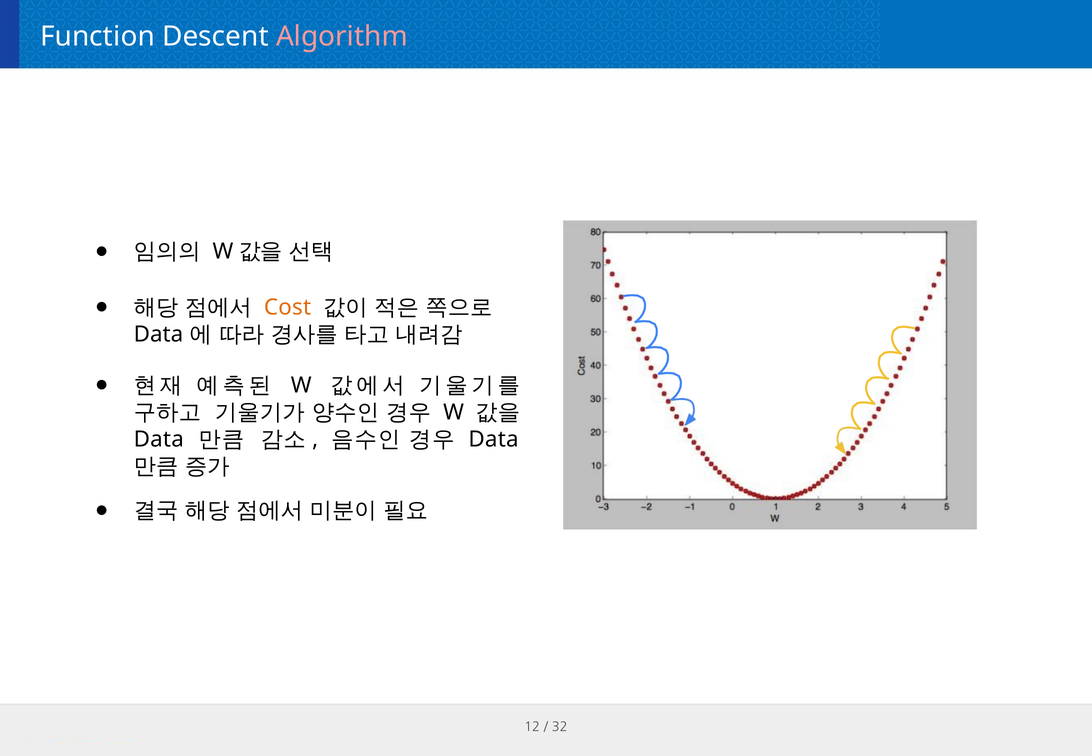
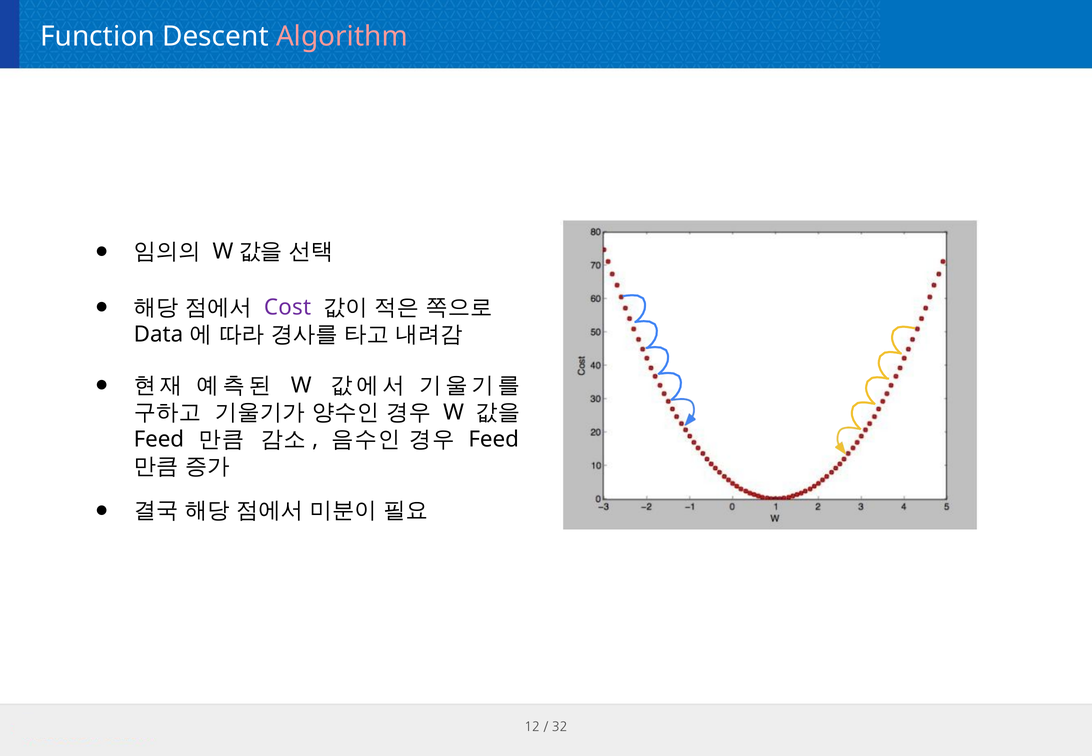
Cost colour: orange -> purple
Data at (159, 439): Data -> Feed
Data at (494, 439): Data -> Feed
